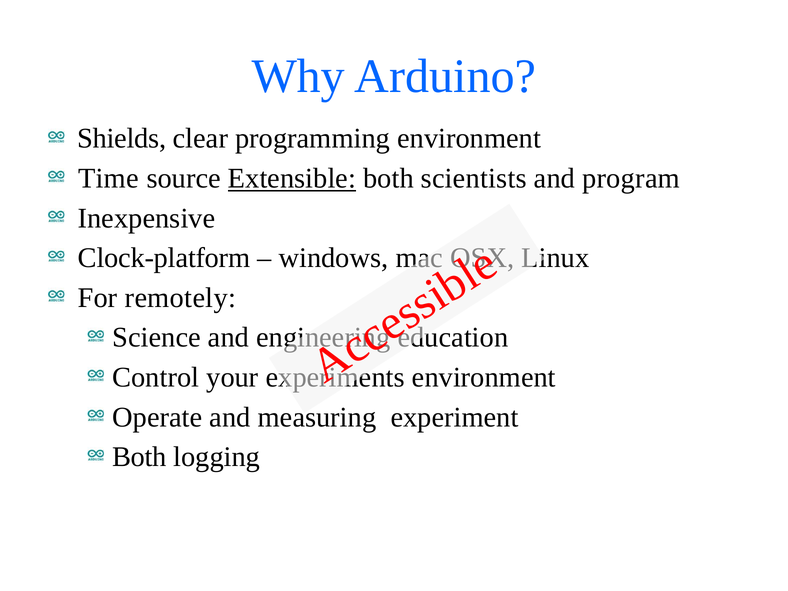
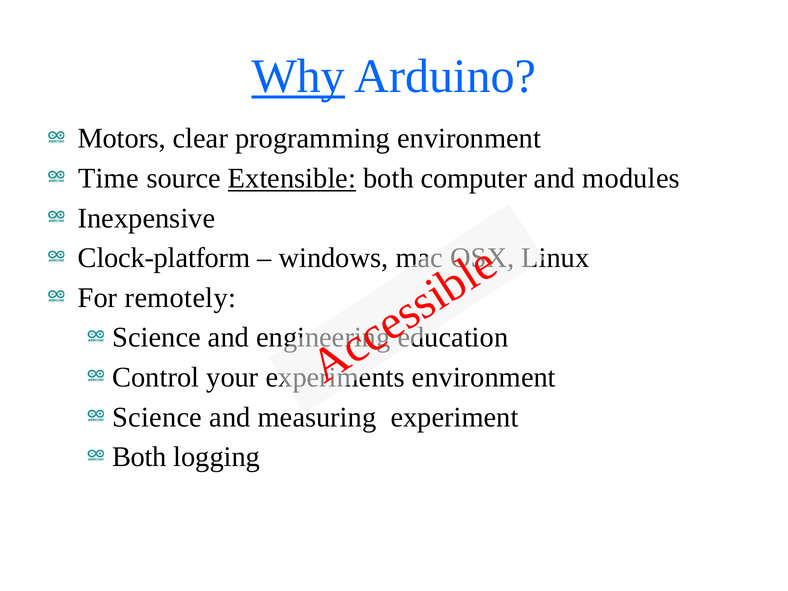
Why underline: none -> present
Shields: Shields -> Motors
scientists: scientists -> computer
program: program -> modules
Operate at (157, 417): Operate -> Science
